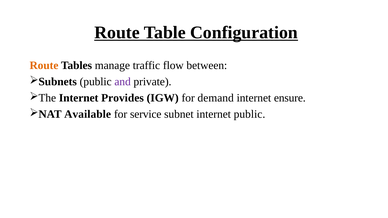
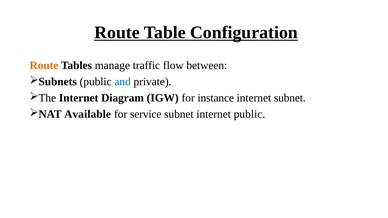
and colour: purple -> blue
Provides: Provides -> Diagram
demand: demand -> instance
internet ensure: ensure -> subnet
